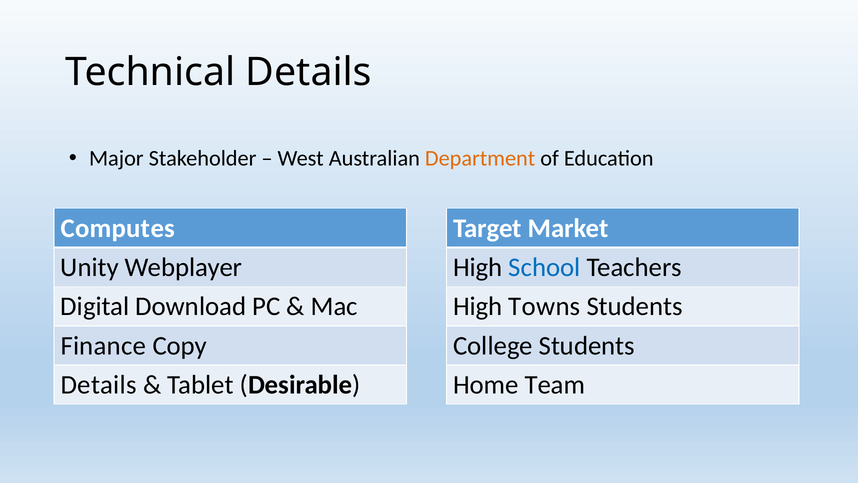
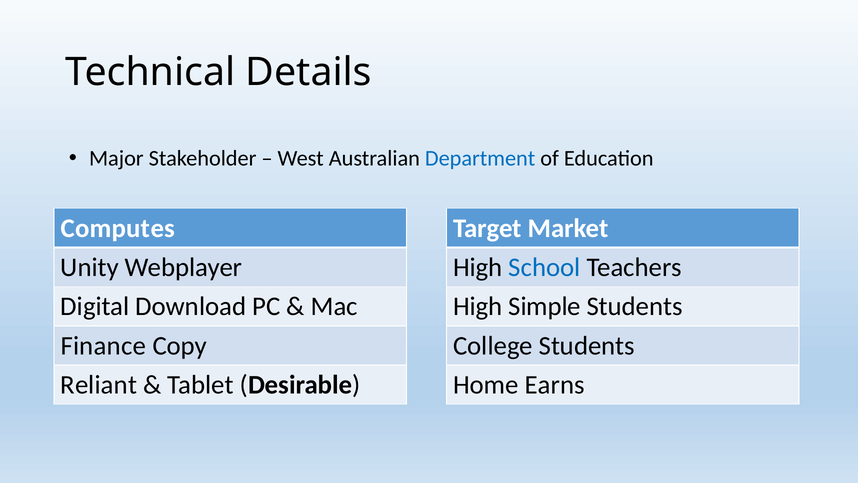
Department colour: orange -> blue
Towns: Towns -> Simple
Details at (99, 385): Details -> Reliant
Team: Team -> Earns
